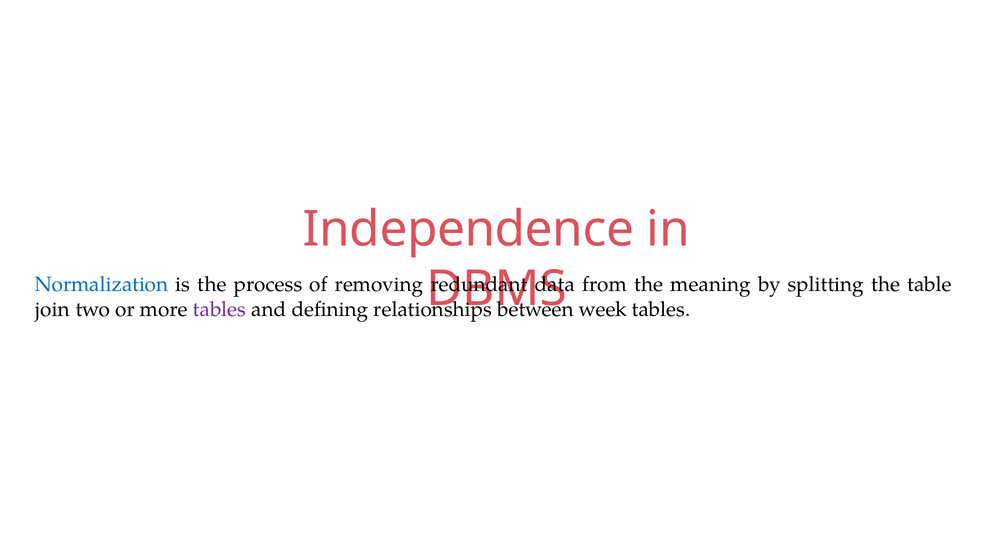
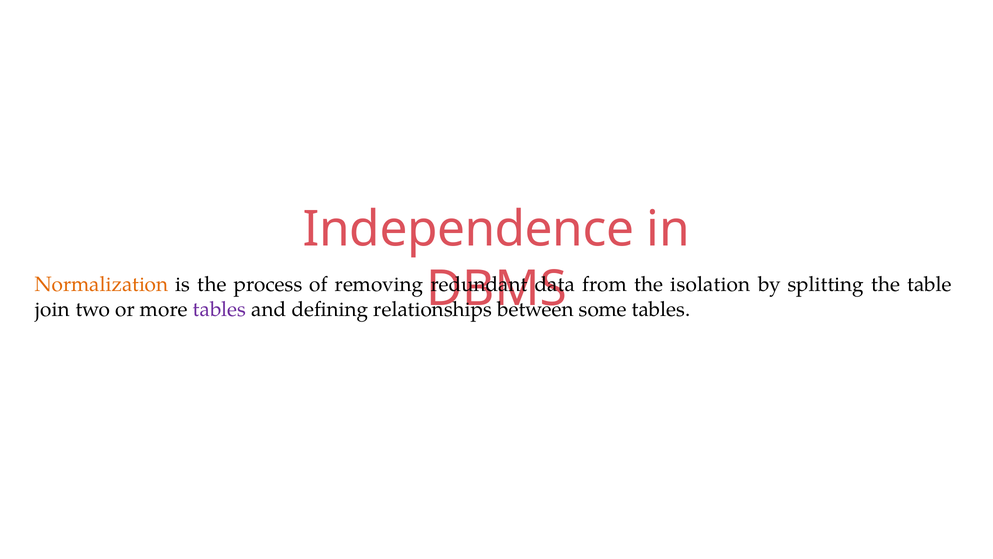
Normalization colour: blue -> orange
meaning: meaning -> isolation
week: week -> some
